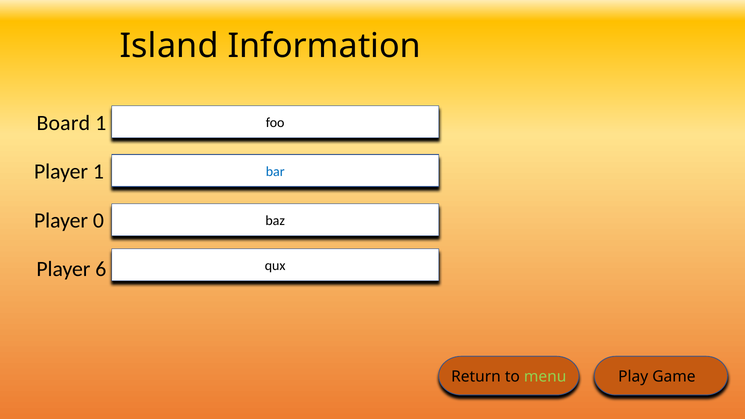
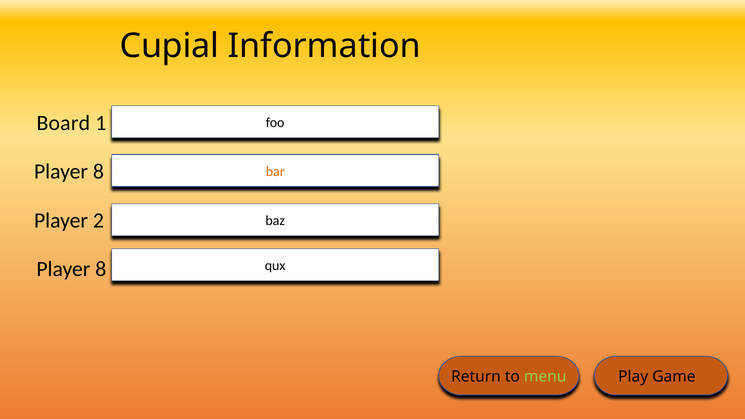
Island: Island -> Cupial
1 at (98, 172): 1 -> 8
bar colour: blue -> orange
0: 0 -> 2
6 at (101, 269): 6 -> 8
